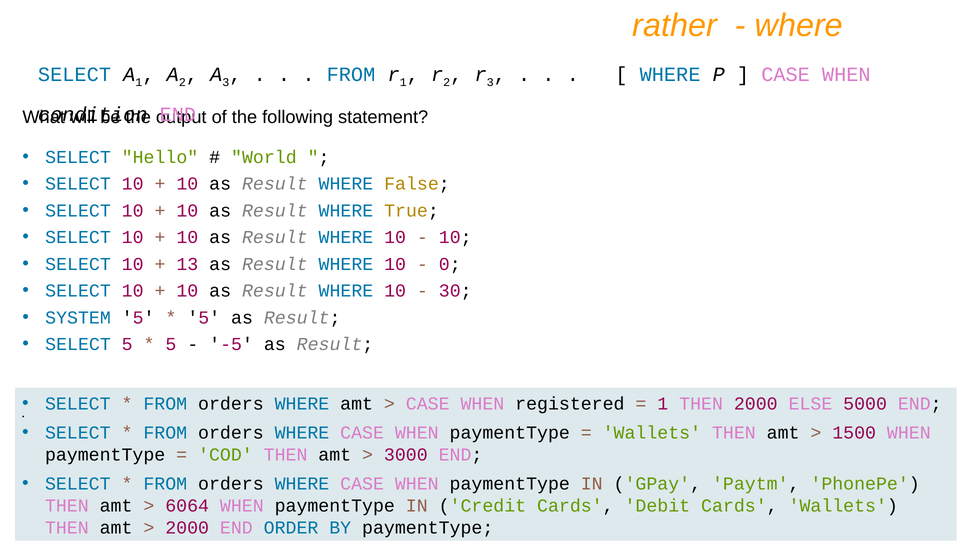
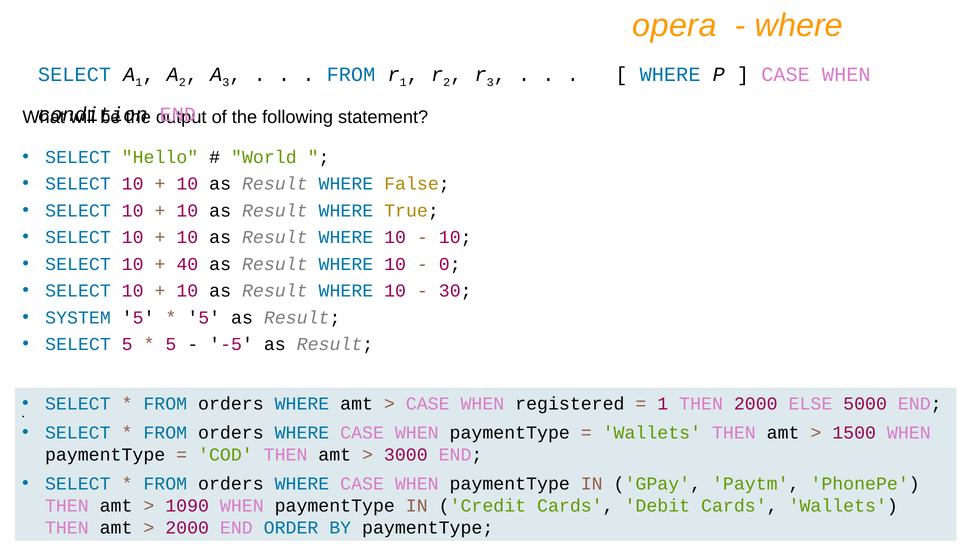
rather: rather -> opera
13: 13 -> 40
6064: 6064 -> 1090
